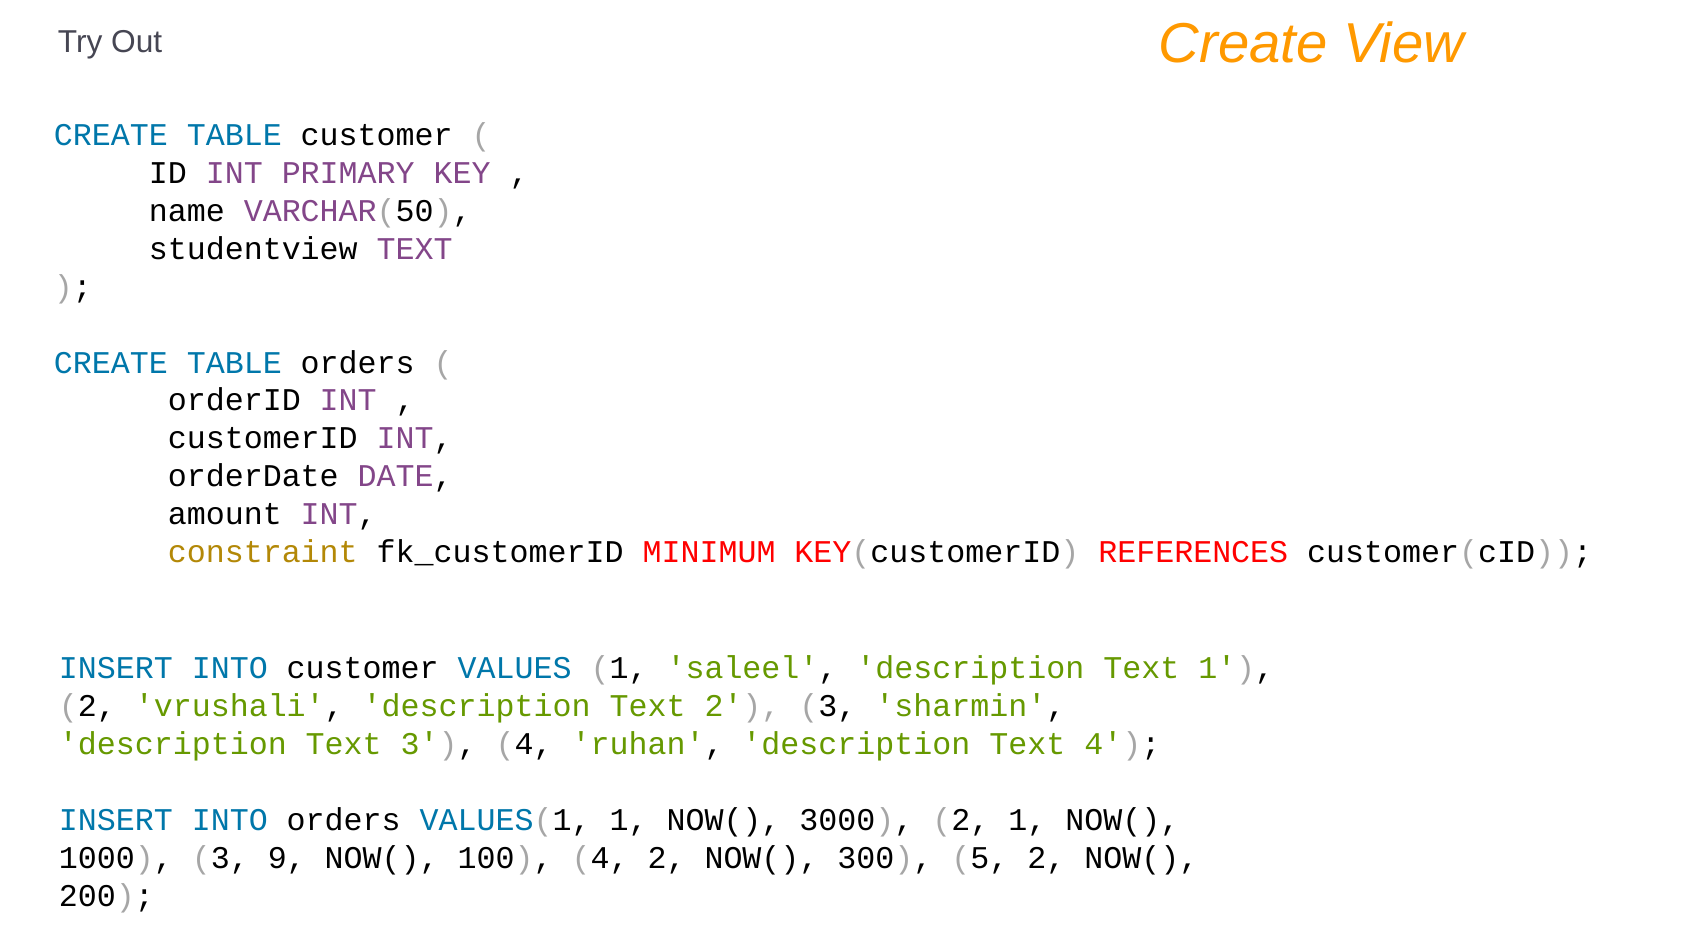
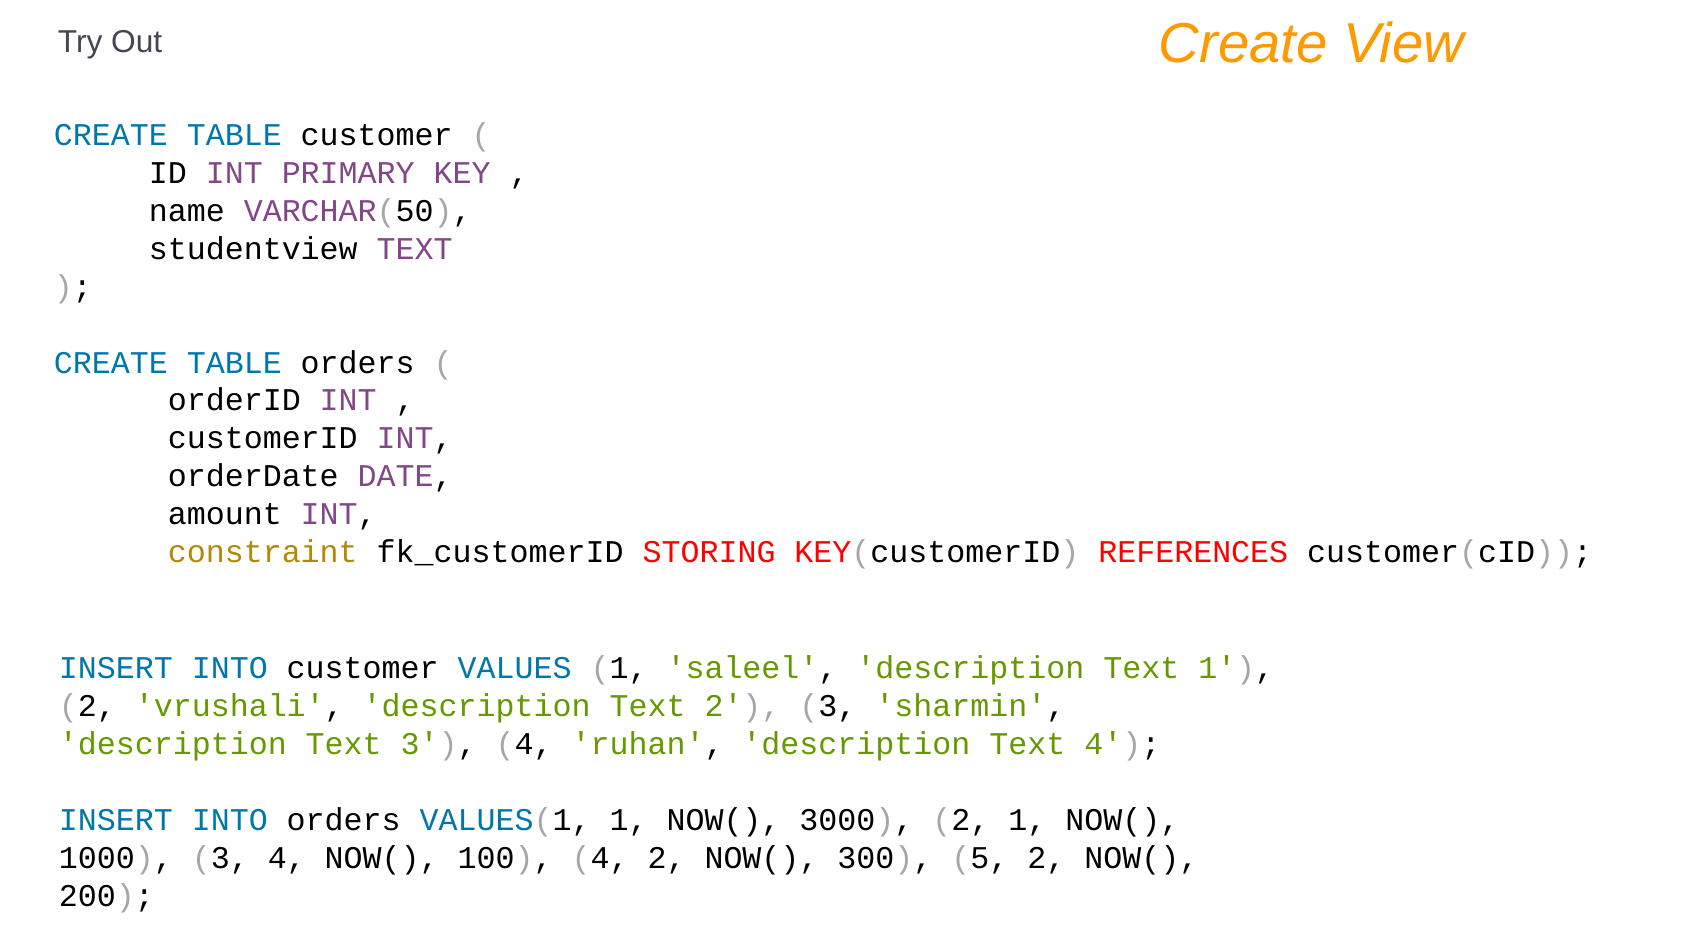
MINIMUM: MINIMUM -> STORING
1000 3 9: 9 -> 4
